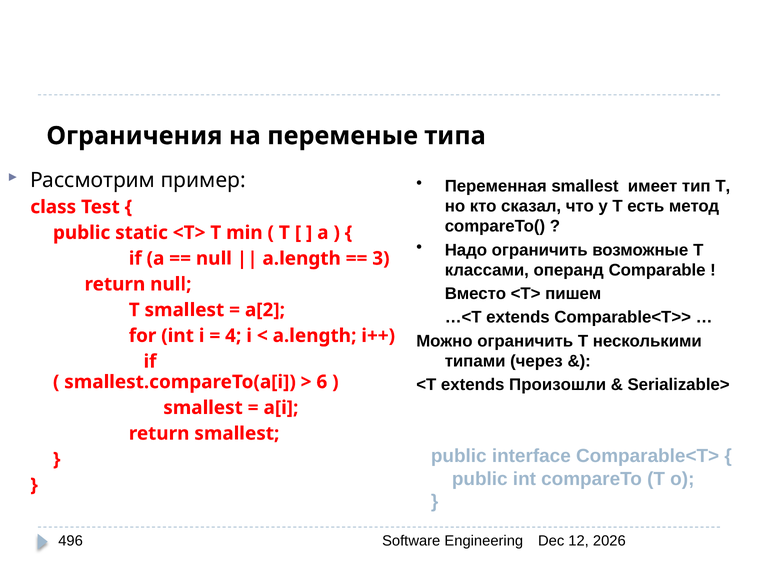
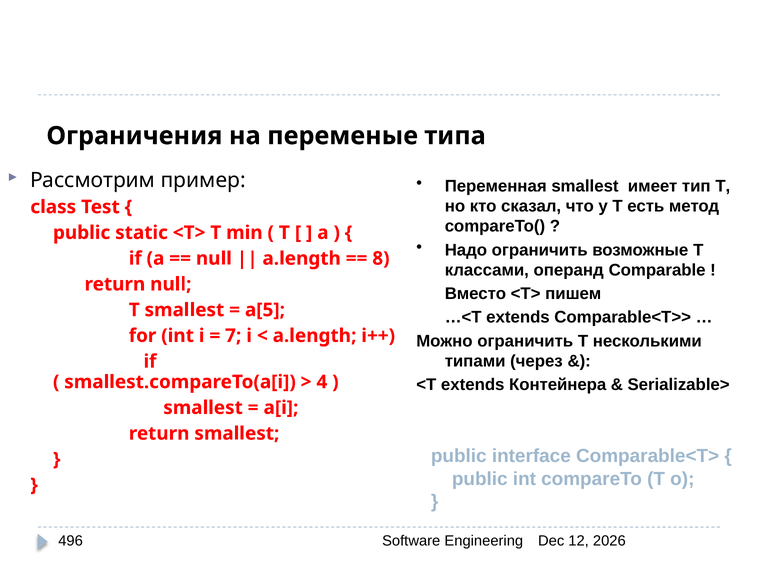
3: 3 -> 8
a[2: a[2 -> a[5
4: 4 -> 7
Произошли: Произошли -> Контейнера
6: 6 -> 4
